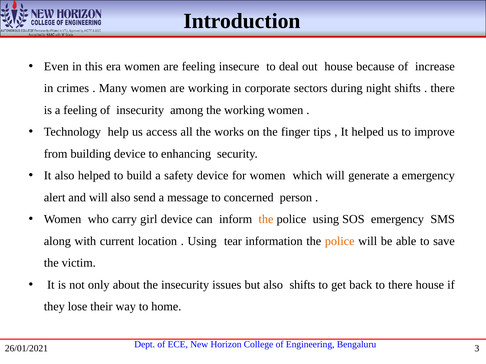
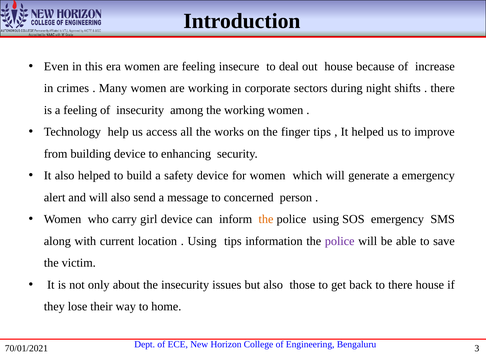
Using tear: tear -> tips
police at (340, 241) colour: orange -> purple
also shifts: shifts -> those
26/01/2021: 26/01/2021 -> 70/01/2021
